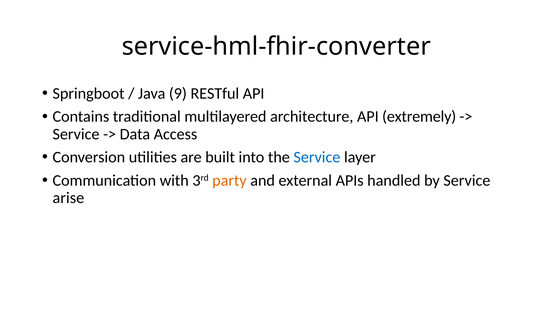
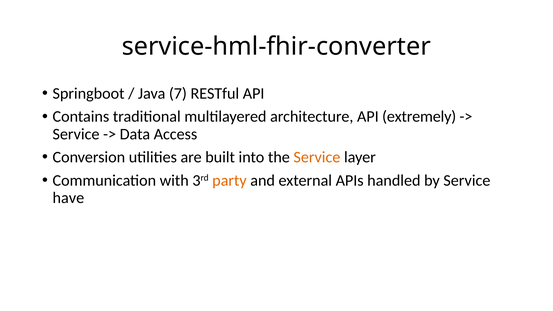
9: 9 -> 7
Service at (317, 157) colour: blue -> orange
arise: arise -> have
